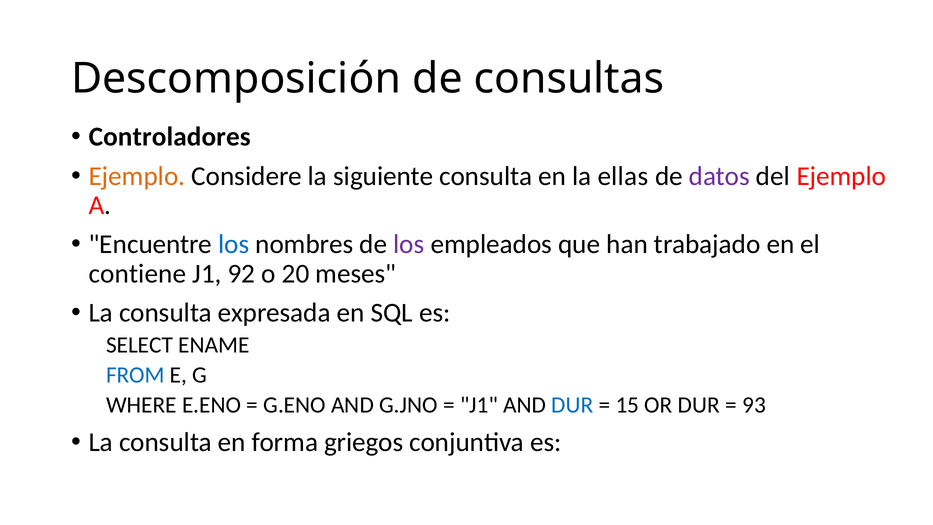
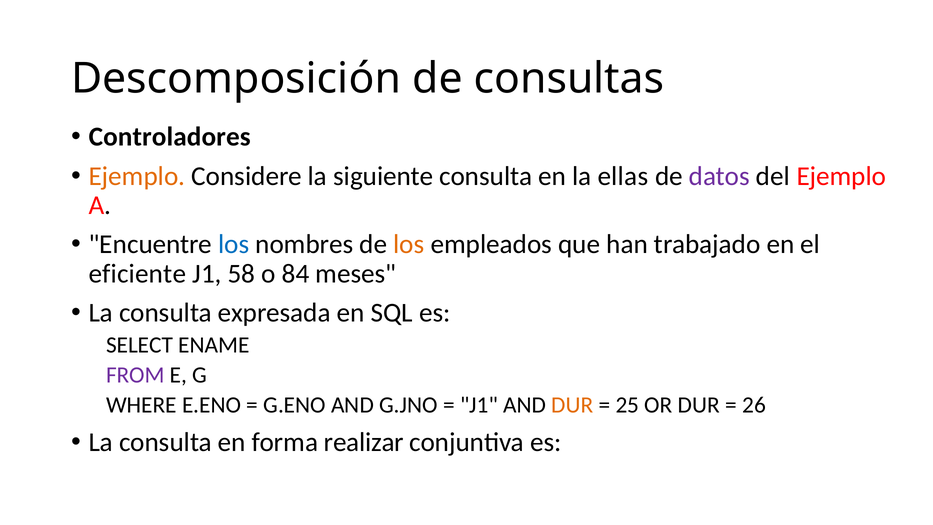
los at (409, 244) colour: purple -> orange
contiene: contiene -> eficiente
92: 92 -> 58
20: 20 -> 84
FROM colour: blue -> purple
DUR at (572, 405) colour: blue -> orange
15: 15 -> 25
93: 93 -> 26
griegos: griegos -> realizar
